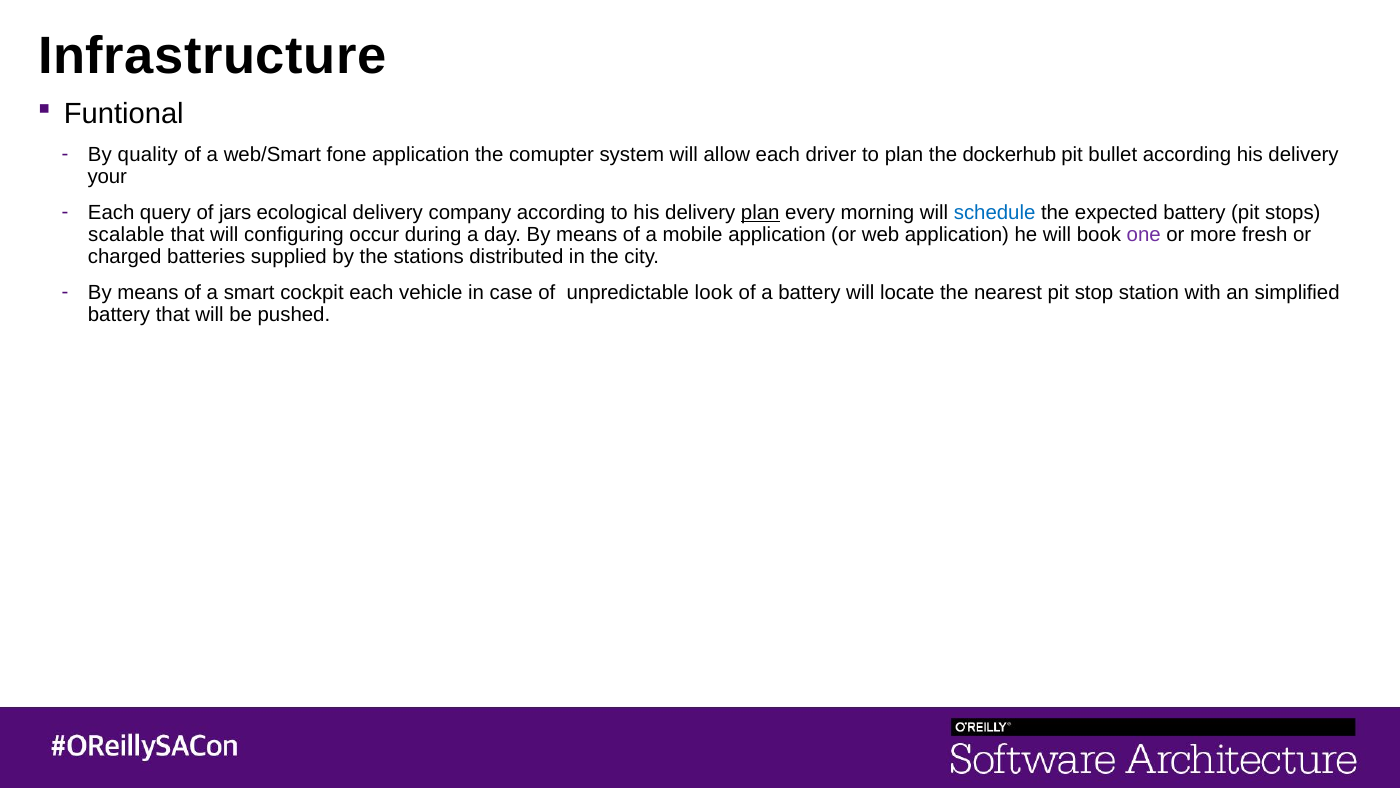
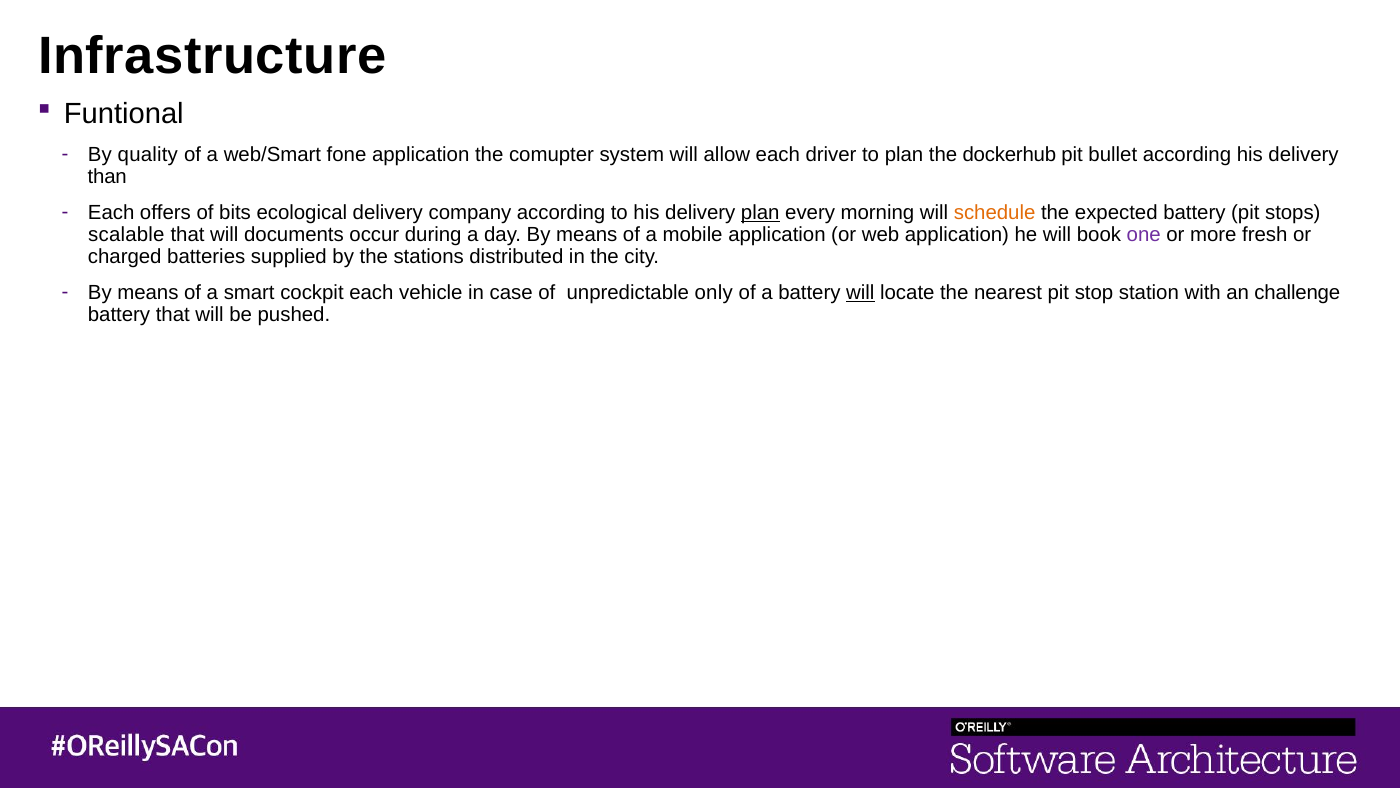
your: your -> than
query: query -> offers
jars: jars -> bits
schedule colour: blue -> orange
configuring: configuring -> documents
look: look -> only
will at (860, 293) underline: none -> present
simplified: simplified -> challenge
